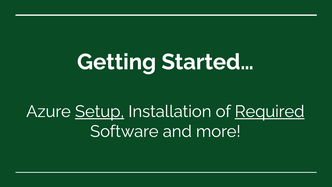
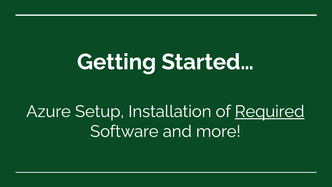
Setup underline: present -> none
